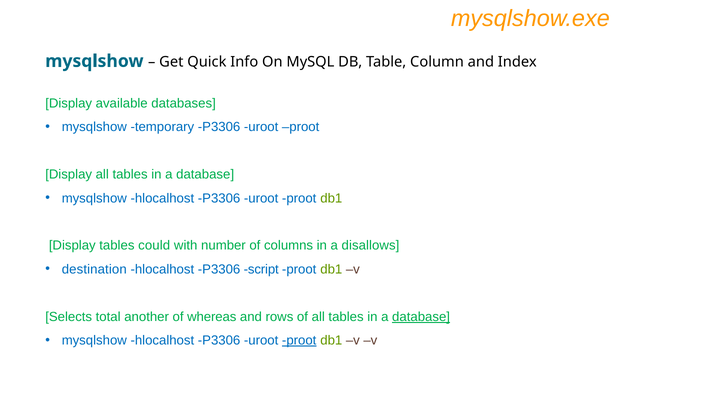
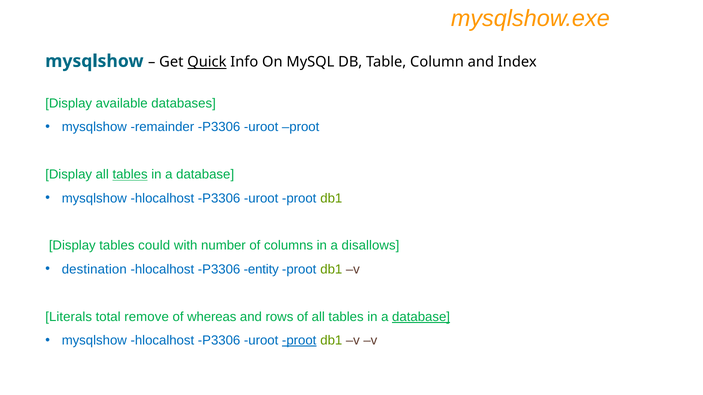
Quick underline: none -> present
temporary: temporary -> remainder
tables at (130, 175) underline: none -> present
script: script -> entity
Selects: Selects -> Literals
another: another -> remove
